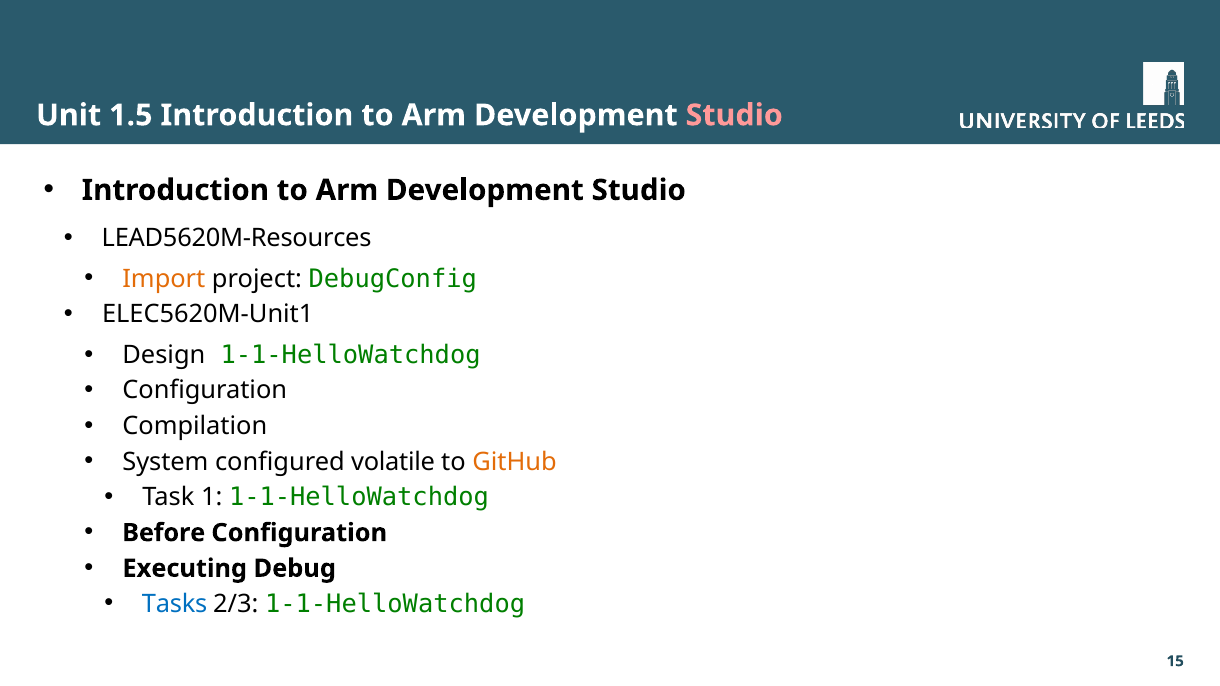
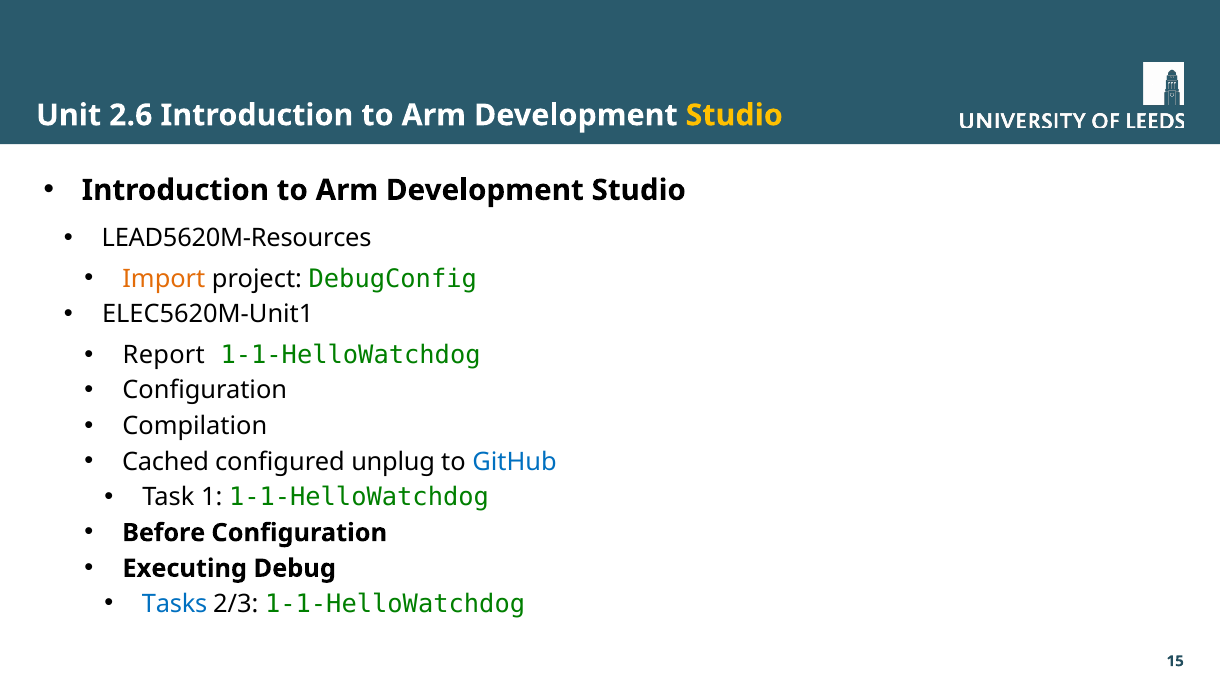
1.5: 1.5 -> 2.6
Studio at (734, 115) colour: pink -> yellow
Design: Design -> Report
System: System -> Cached
volatile: volatile -> unplug
GitHub colour: orange -> blue
